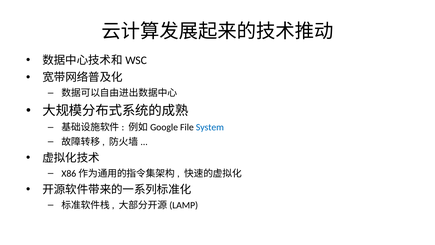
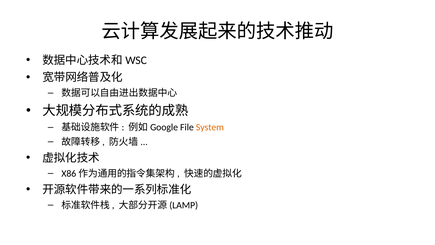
System colour: blue -> orange
